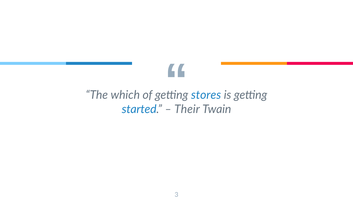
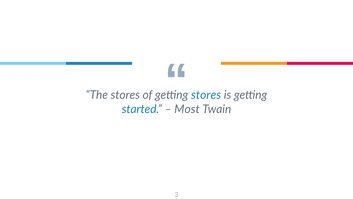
The which: which -> stores
Their: Their -> Most
